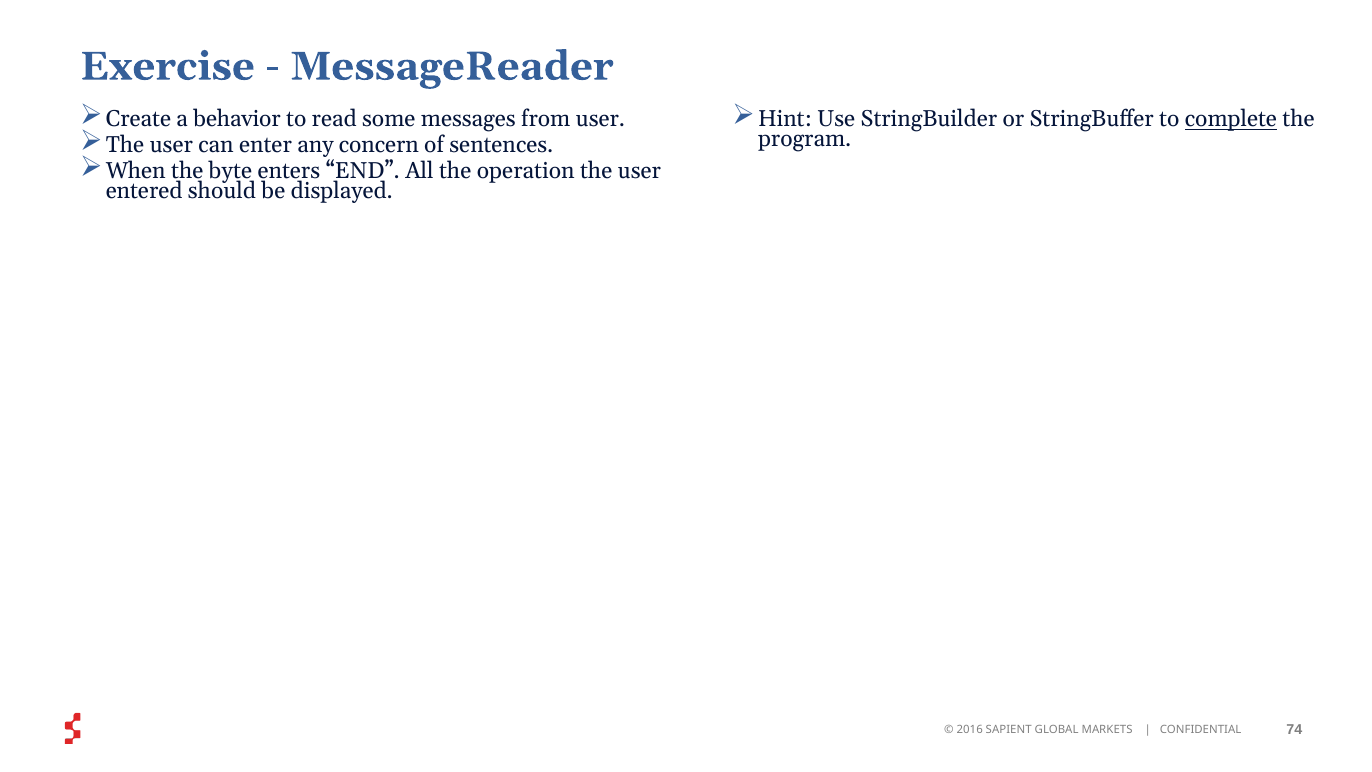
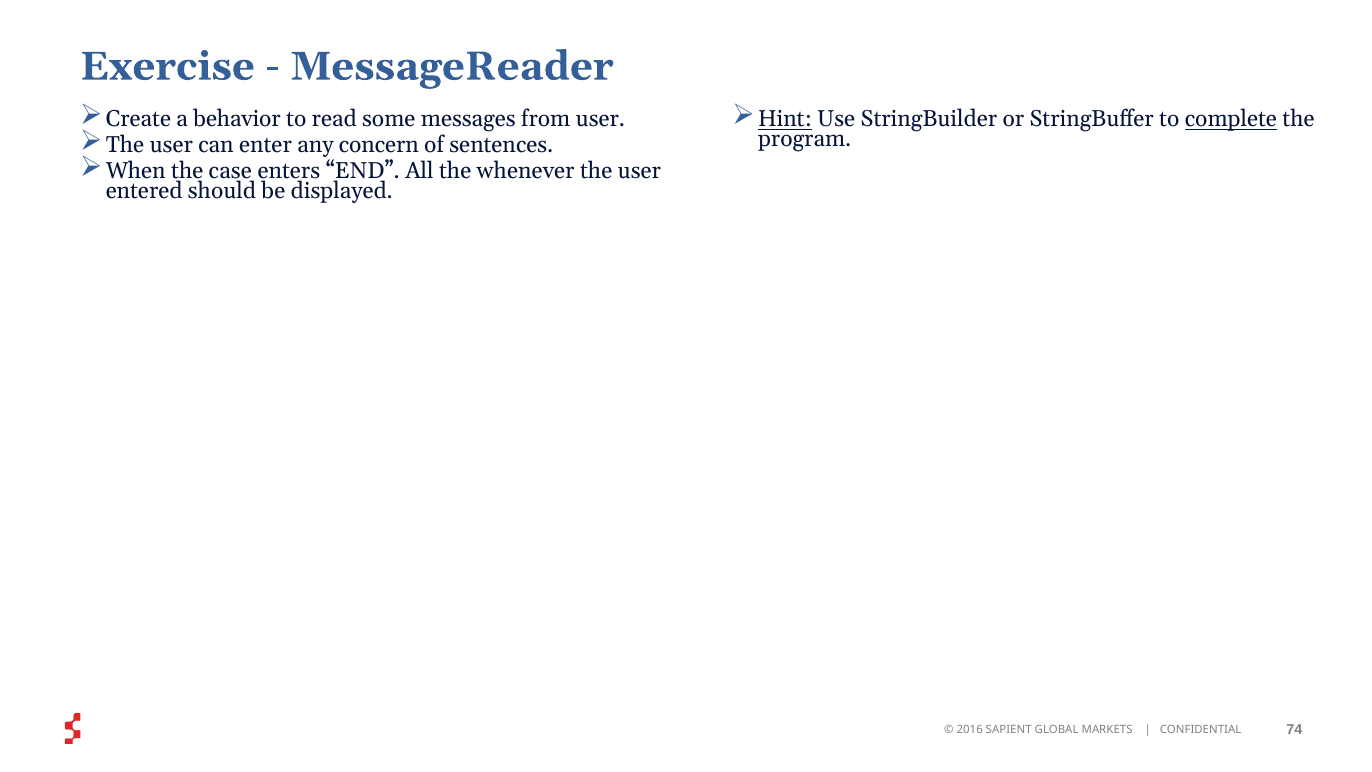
Hint underline: none -> present
byte: byte -> case
operation: operation -> whenever
